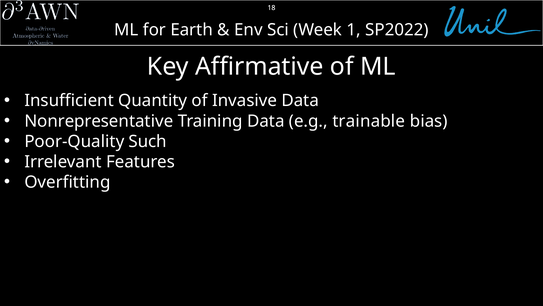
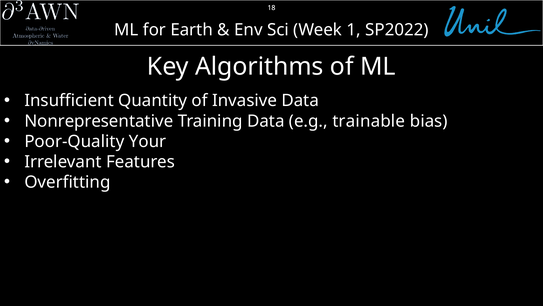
Affirmative: Affirmative -> Algorithms
Such: Such -> Your
